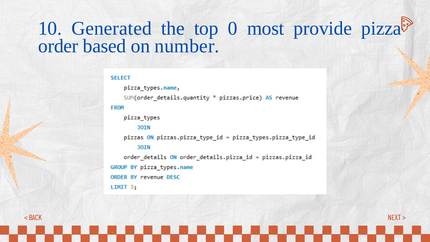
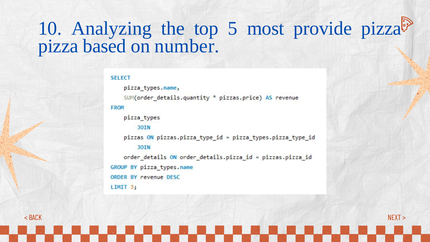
Generated: Generated -> Analyzing
0: 0 -> 5
order at (58, 46): order -> pizza
